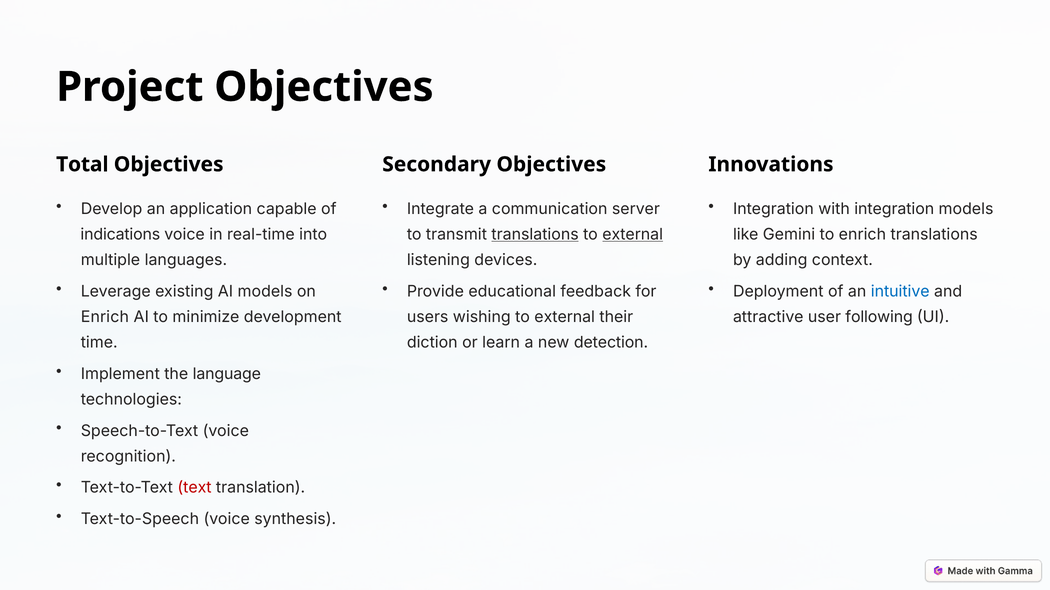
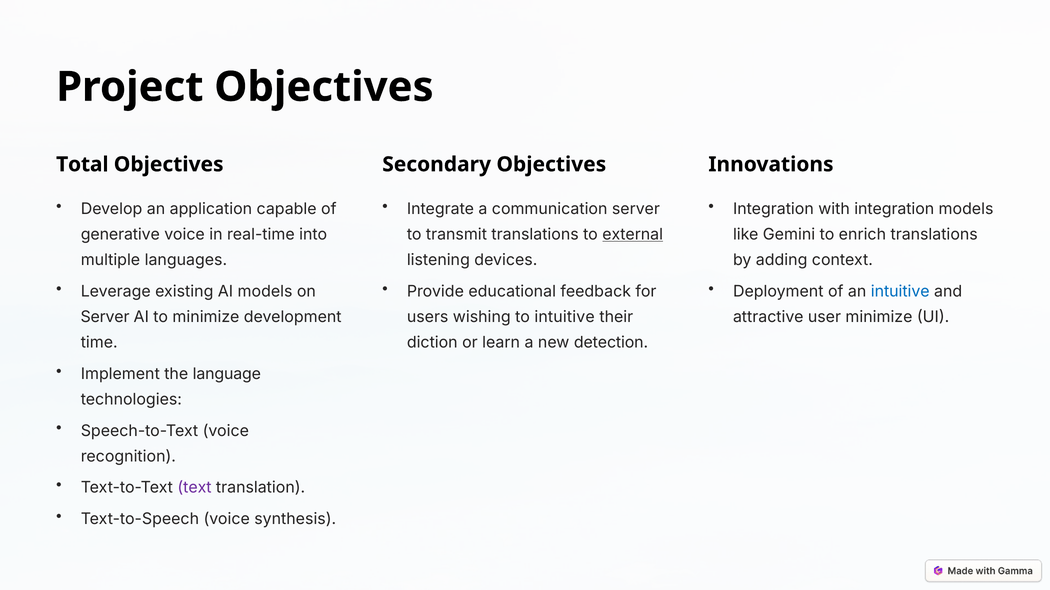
indications: indications -> generative
translations at (535, 235) underline: present -> none
Enrich at (105, 317): Enrich -> Server
wishing to external: external -> intuitive
user following: following -> minimize
text colour: red -> purple
